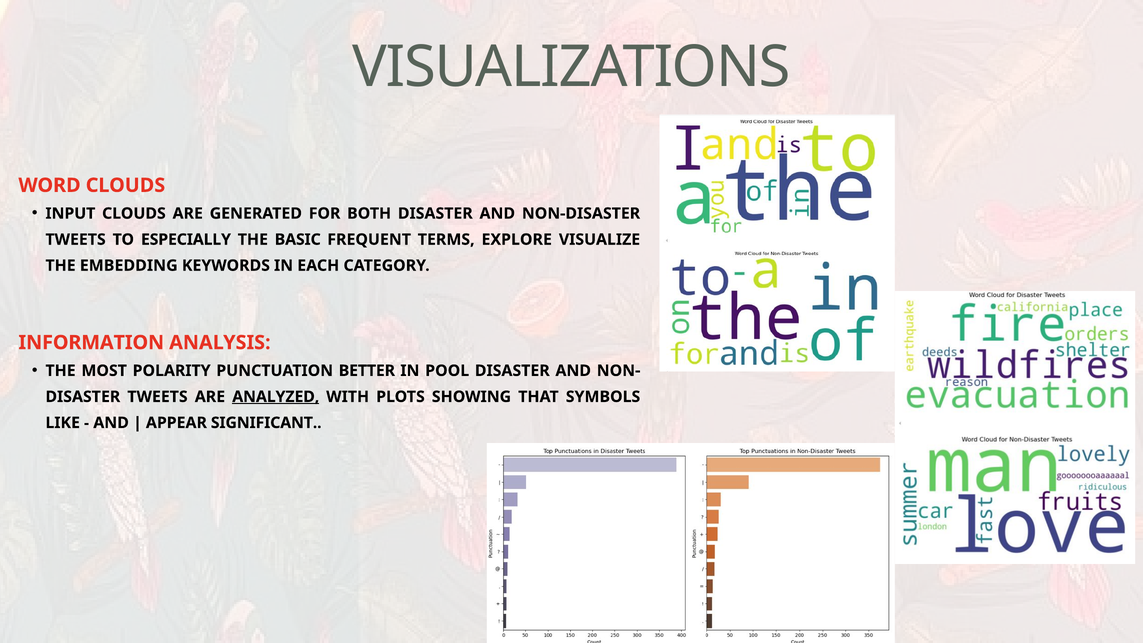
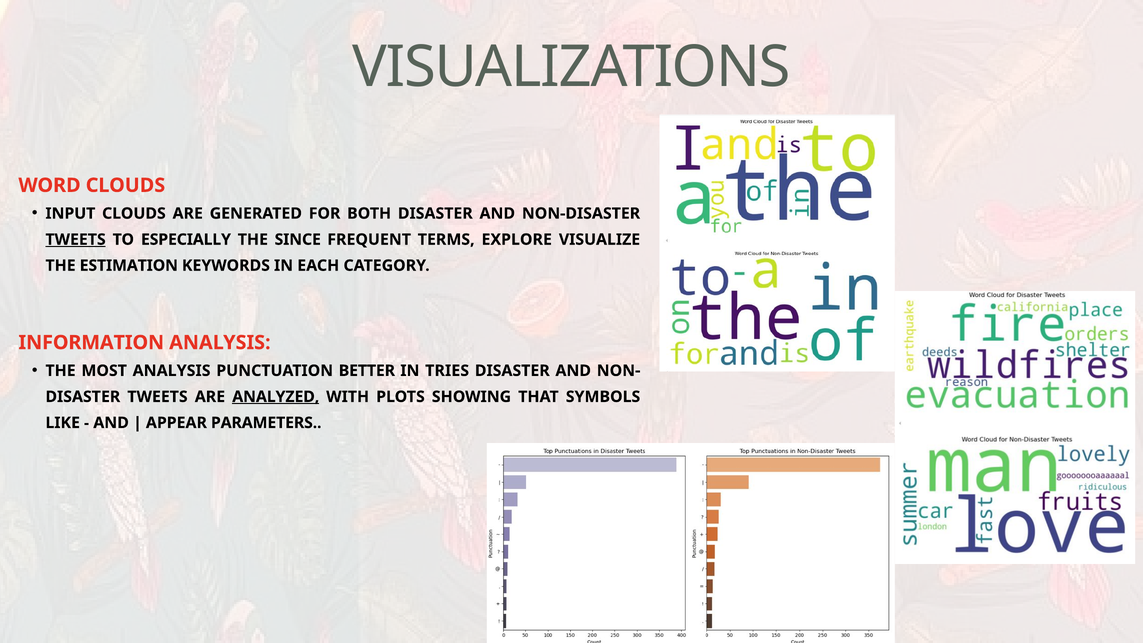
TWEETS at (76, 239) underline: none -> present
BASIC: BASIC -> SINCE
EMBEDDING: EMBEDDING -> ESTIMATION
MOST POLARITY: POLARITY -> ANALYSIS
POOL: POOL -> TRIES
SIGNIFICANT: SIGNIFICANT -> PARAMETERS
